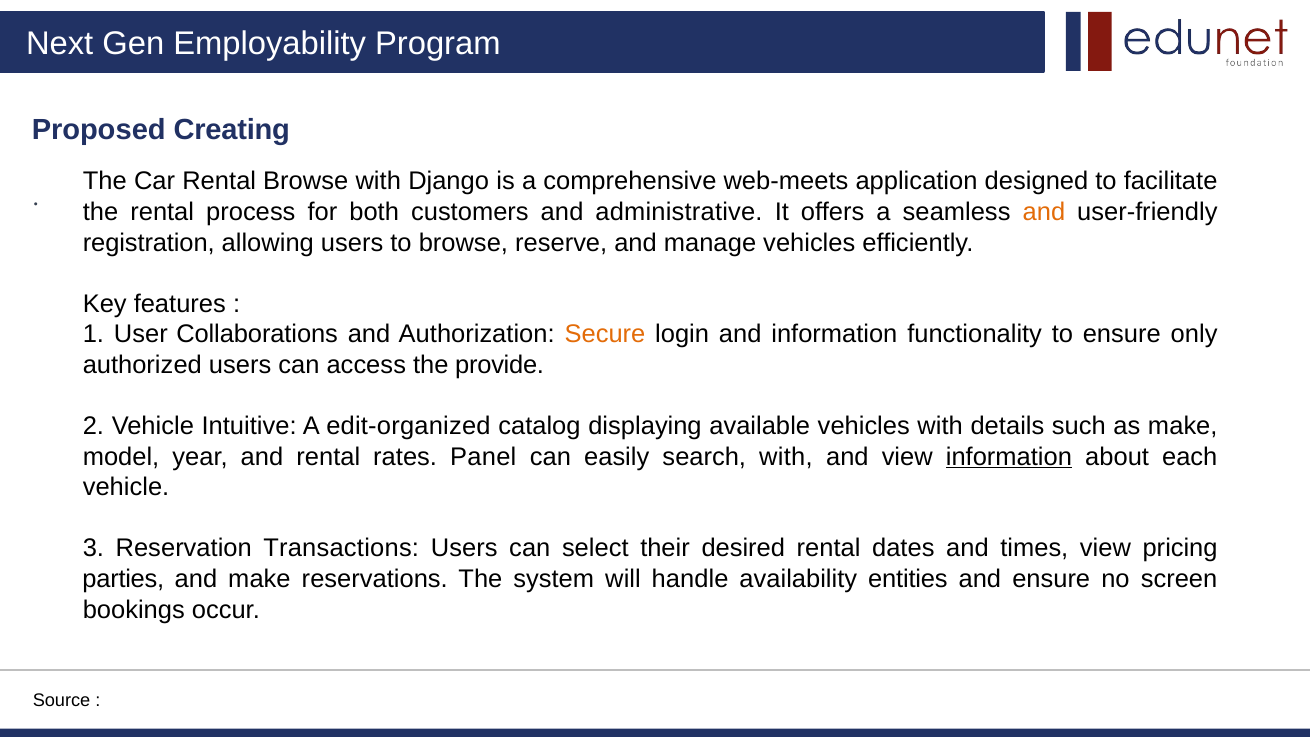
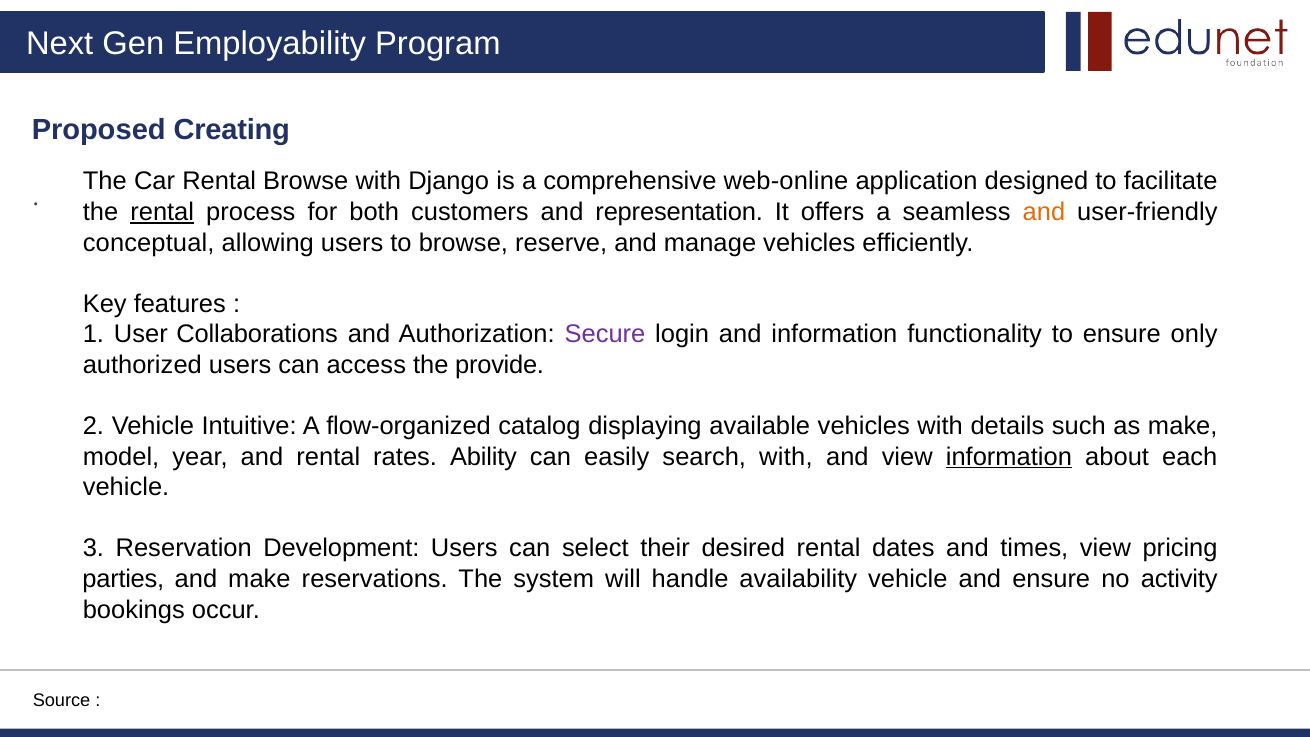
web-meets: web-meets -> web-online
rental at (162, 212) underline: none -> present
administrative: administrative -> representation
registration: registration -> conceptual
Secure colour: orange -> purple
edit-organized: edit-organized -> flow-organized
Panel: Panel -> Ability
Transactions: Transactions -> Development
availability entities: entities -> vehicle
screen: screen -> activity
